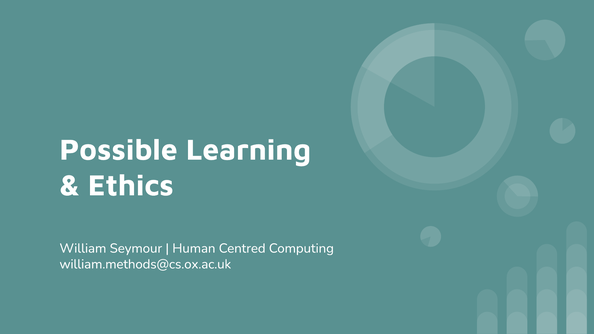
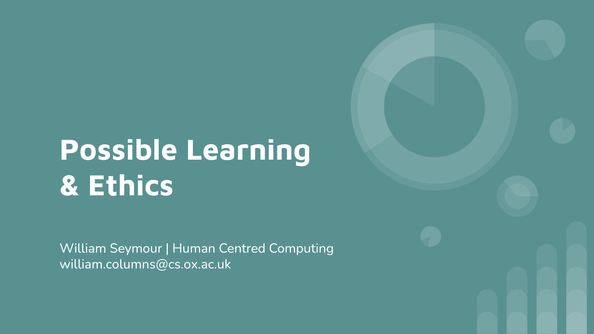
william.methods@cs.ox.ac.uk: william.methods@cs.ox.ac.uk -> william.columns@cs.ox.ac.uk
